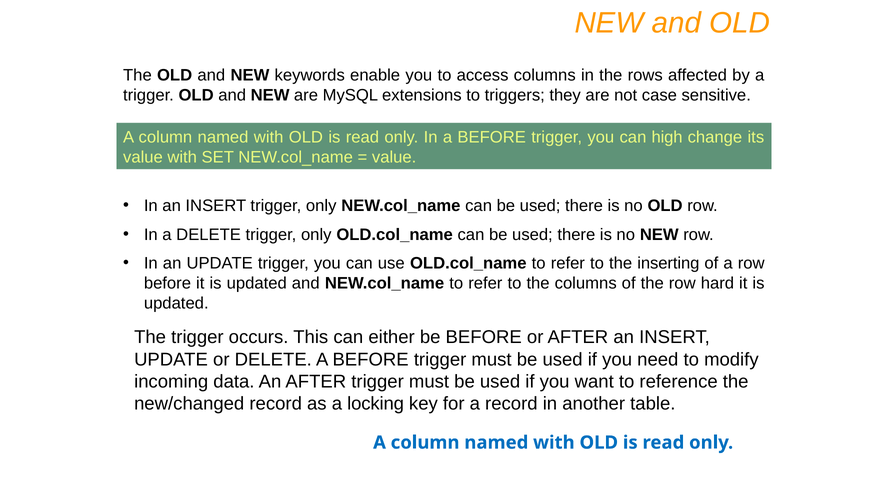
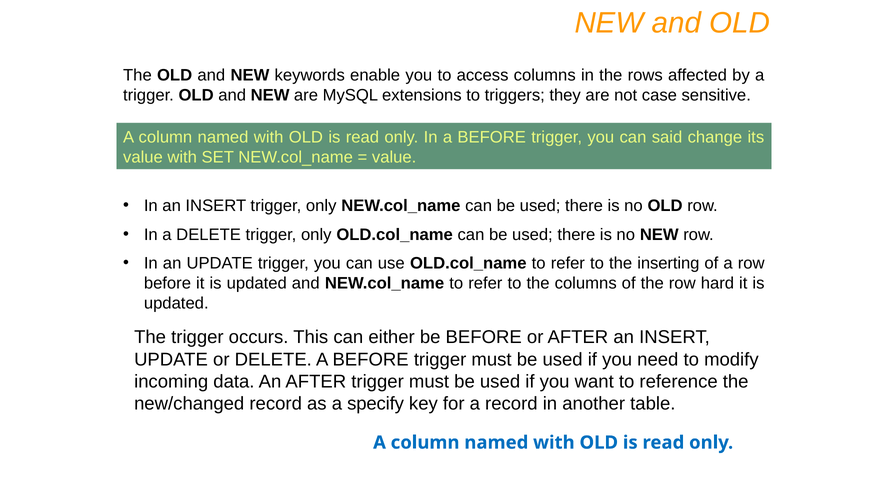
high: high -> said
locking: locking -> specify
